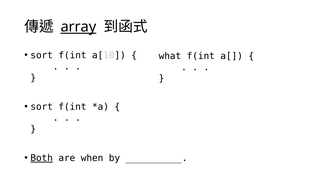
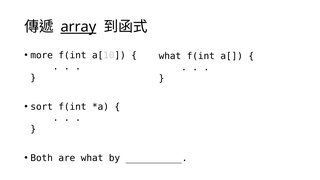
sort at (42, 55): sort -> more
Both underline: present -> none
are when: when -> what
